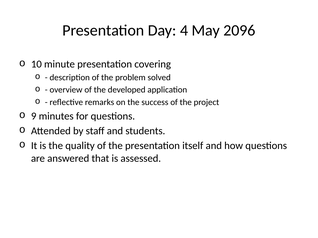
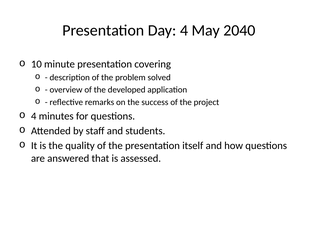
2096: 2096 -> 2040
9 at (34, 116): 9 -> 4
